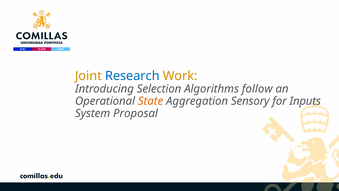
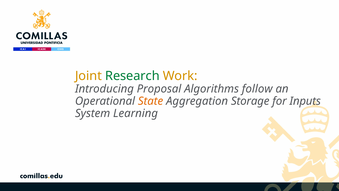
Research colour: blue -> green
Selection: Selection -> Proposal
Sensory: Sensory -> Storage
Proposal: Proposal -> Learning
